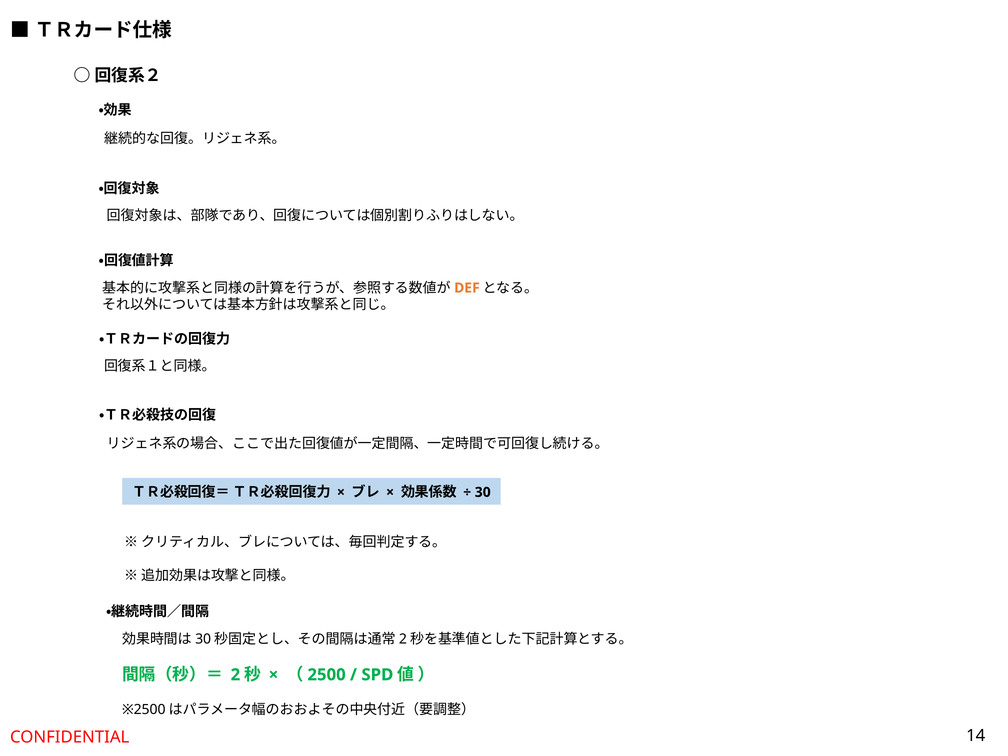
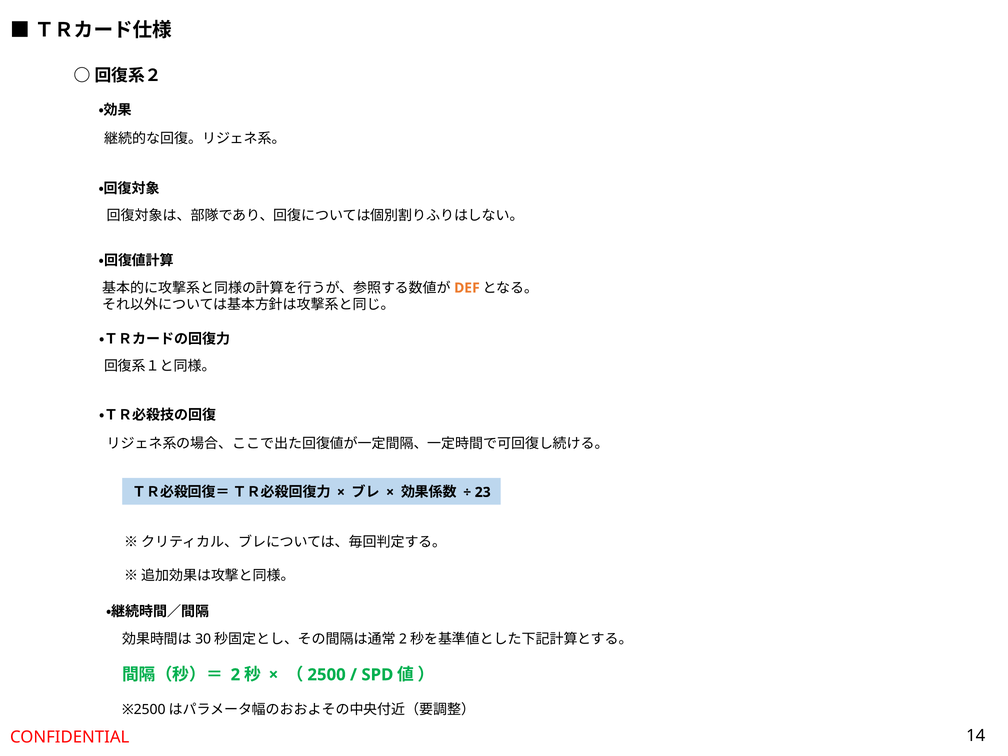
30: 30 -> 23
